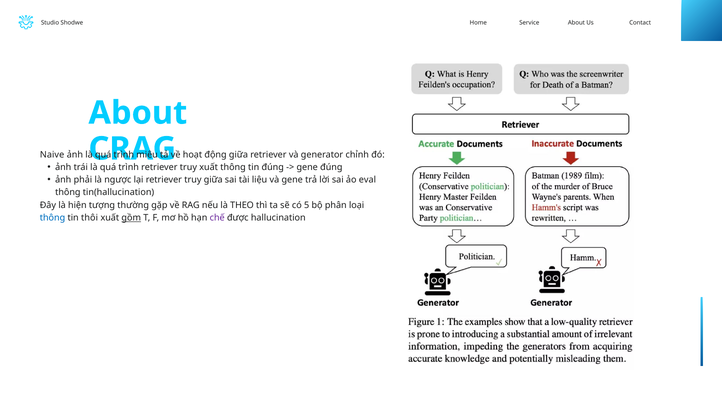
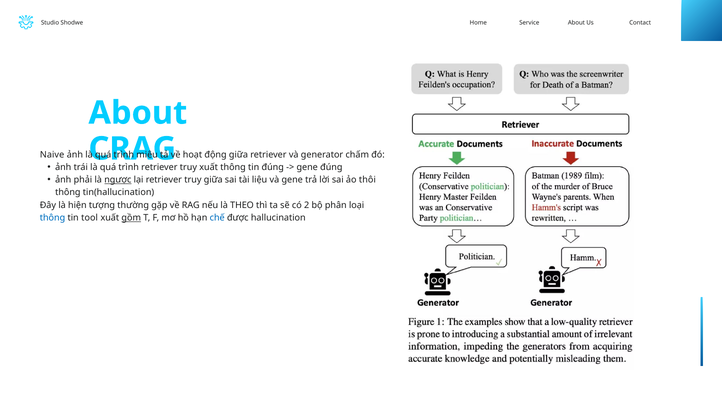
chỉnh: chỉnh -> chấm
ngược underline: none -> present
eval: eval -> thôi
5: 5 -> 2
thôi: thôi -> tool
chế colour: purple -> blue
